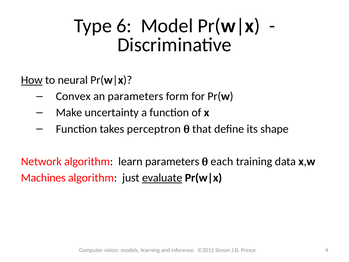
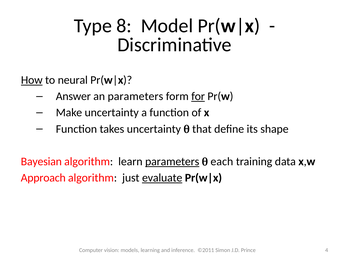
6: 6 -> 8
Convex: Convex -> Answer
for underline: none -> present
takes perceptron: perceptron -> uncertainty
Network: Network -> Bayesian
parameters at (172, 161) underline: none -> present
Machines: Machines -> Approach
